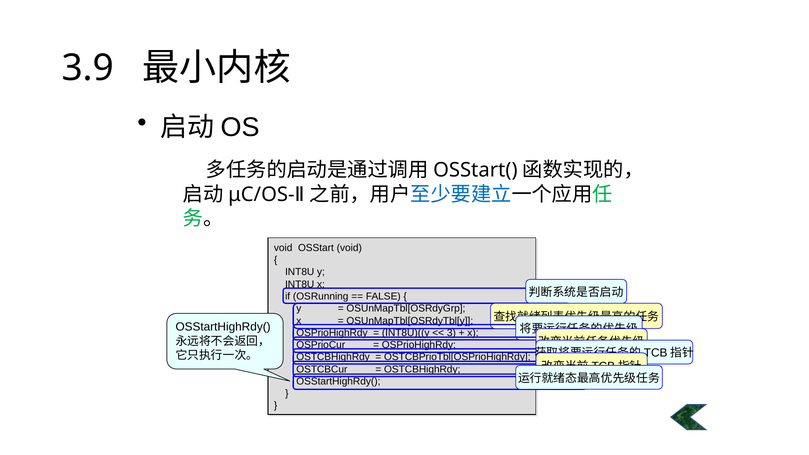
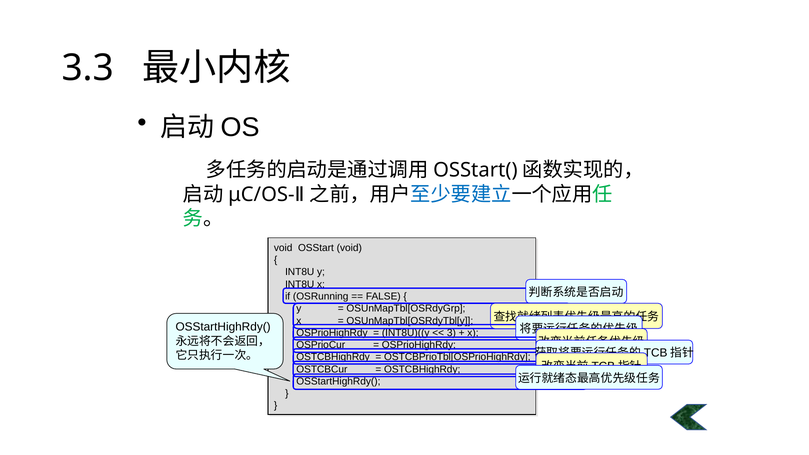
3.9: 3.9 -> 3.3
